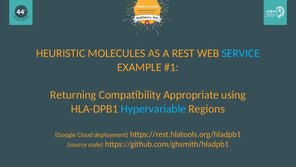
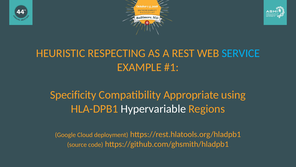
MOLECULES: MOLECULES -> RESPECTING
Returning: Returning -> Specificity
Hypervariable colour: light blue -> white
